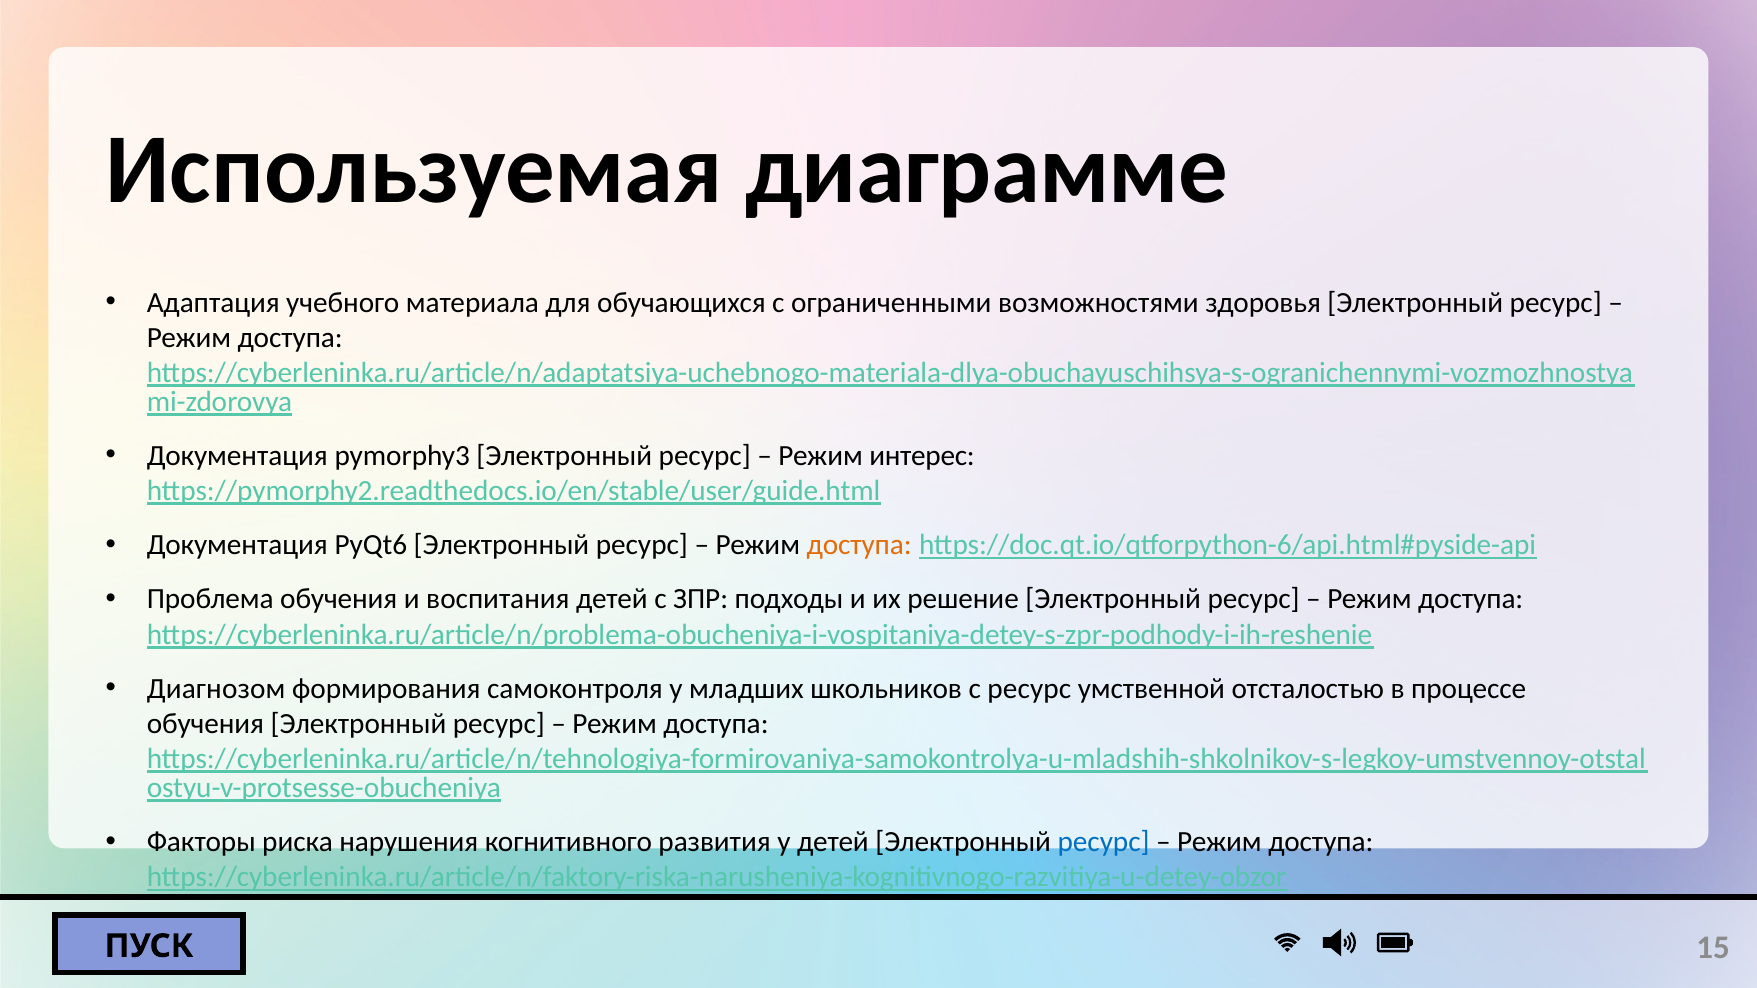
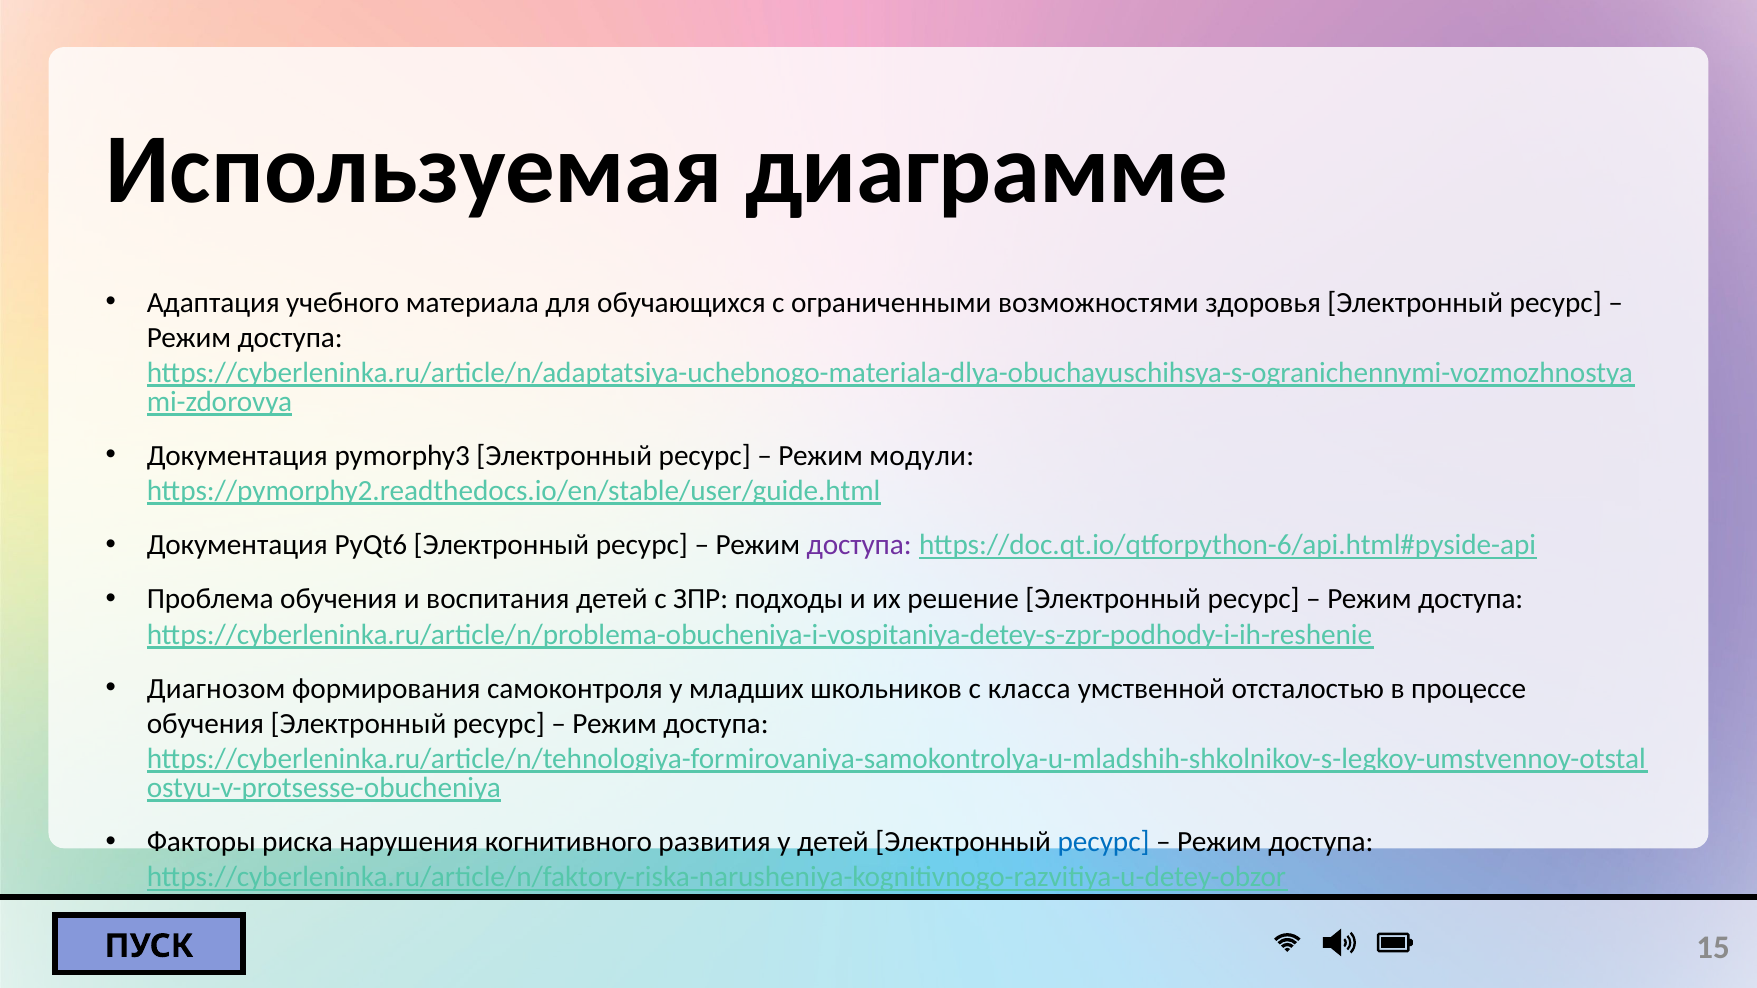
интерес: интерес -> модули
доступа at (859, 545) colour: orange -> purple
с ресурс: ресурс -> класса
